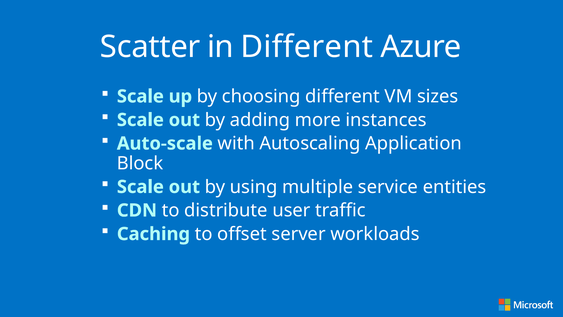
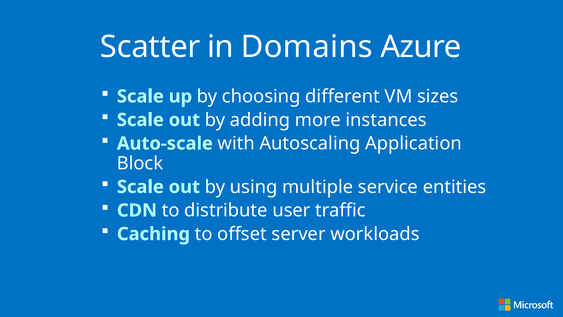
in Different: Different -> Domains
